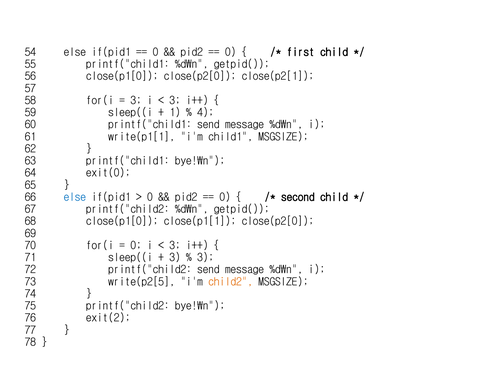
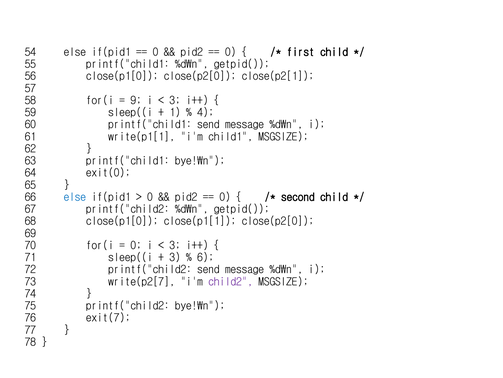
3 at (136, 100): 3 -> 9
3 at (206, 257): 3 -> 6
write(p2[5: write(p2[5 -> write(p2[7
child2 colour: orange -> purple
exit(2: exit(2 -> exit(7
